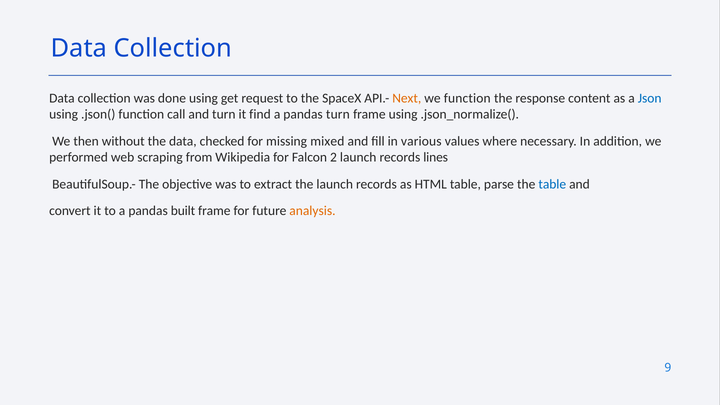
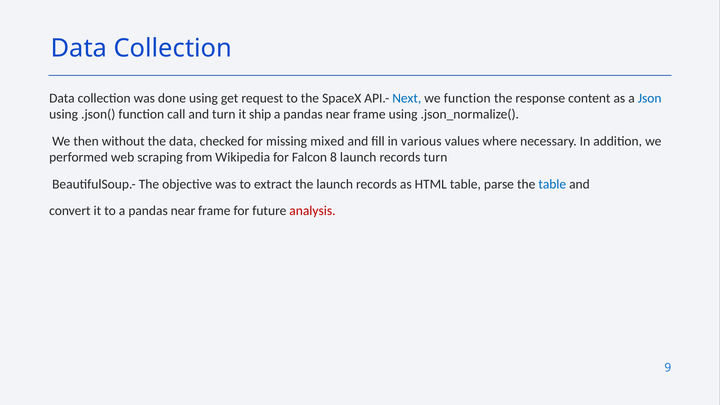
Next colour: orange -> blue
find: find -> ship
turn at (338, 115): turn -> near
2: 2 -> 8
records lines: lines -> turn
to a pandas built: built -> near
analysis colour: orange -> red
